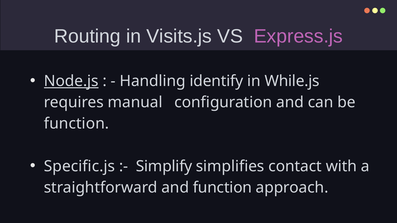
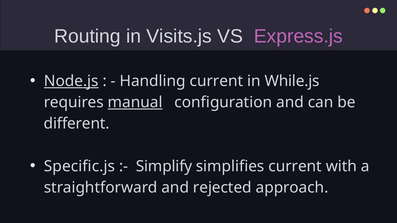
Handling identify: identify -> current
manual underline: none -> present
function at (76, 124): function -> different
simplifies contact: contact -> current
and function: function -> rejected
